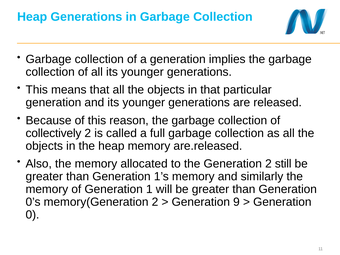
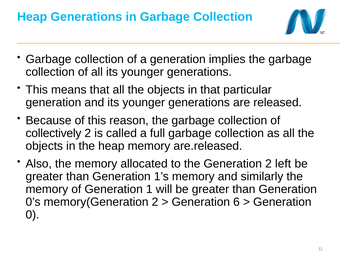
still: still -> left
9: 9 -> 6
